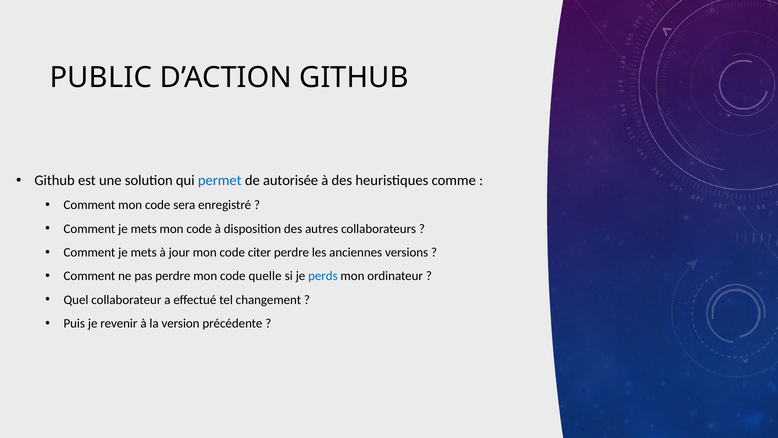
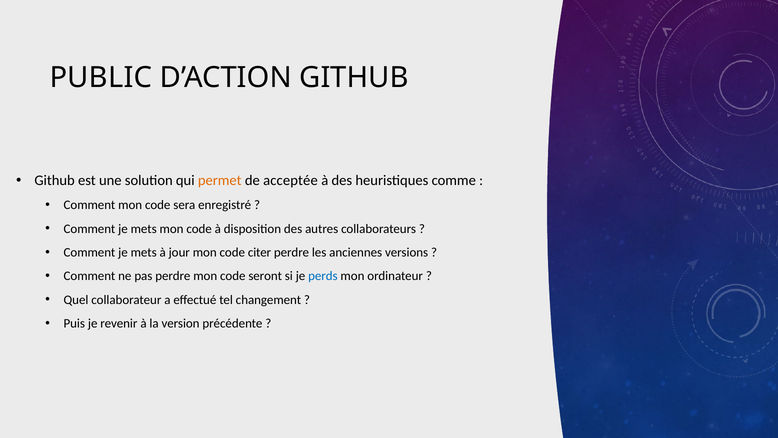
permet colour: blue -> orange
autorisée: autorisée -> acceptée
quelle: quelle -> seront
